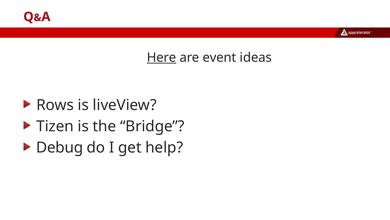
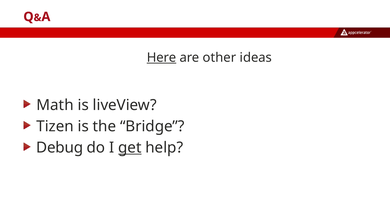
event: event -> other
Rows: Rows -> Math
get underline: none -> present
